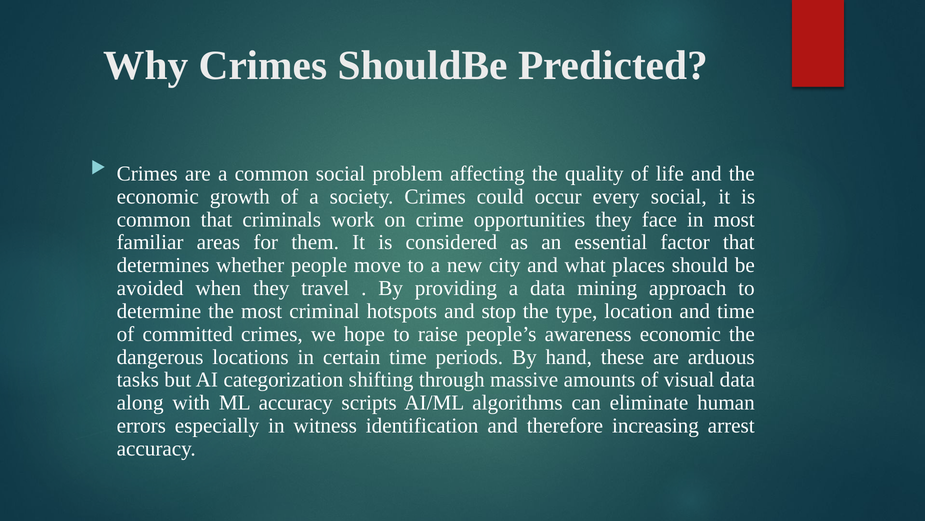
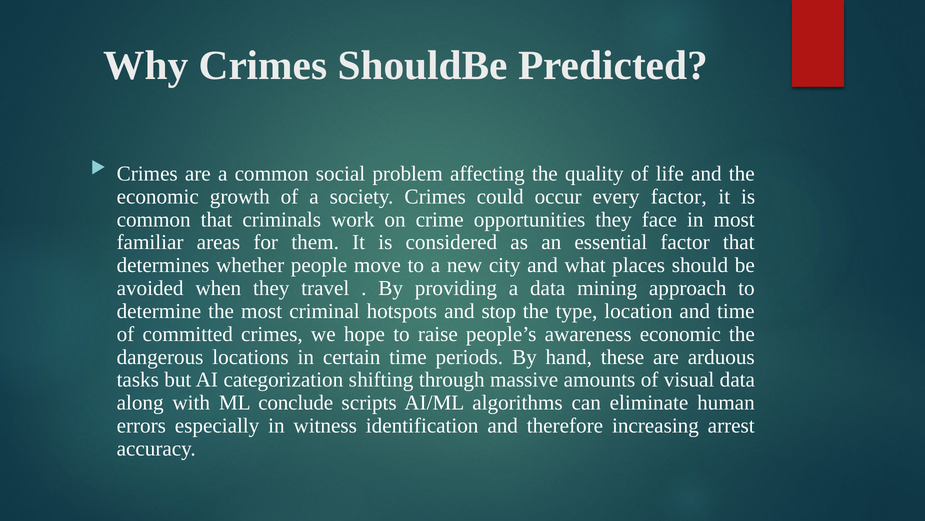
every social: social -> factor
ML accuracy: accuracy -> conclude
